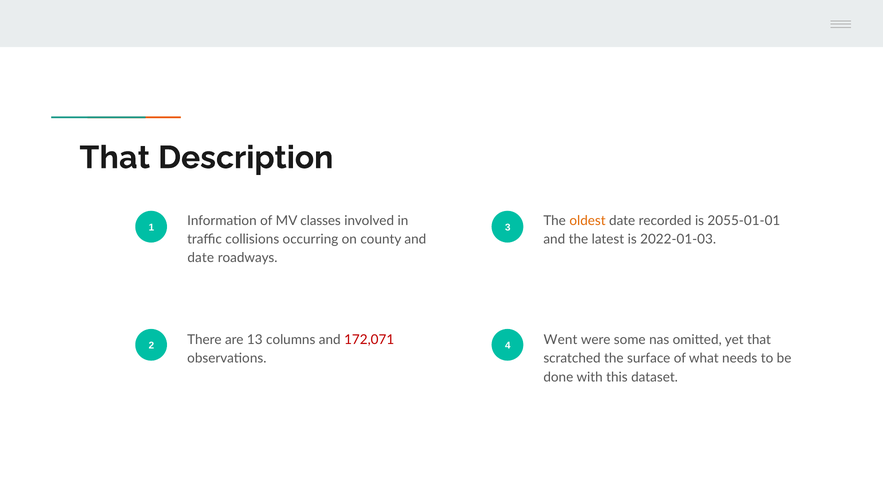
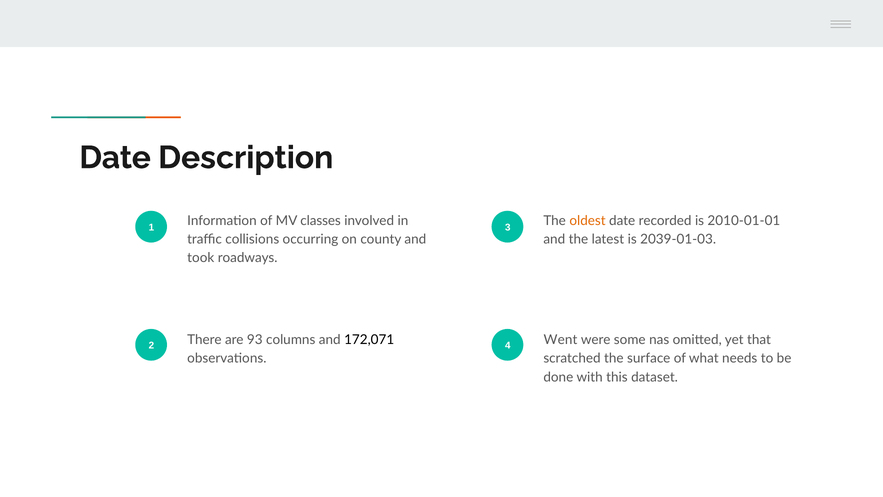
That at (115, 158): That -> Date
2055-01-01: 2055-01-01 -> 2010-01-01
2022-01-03: 2022-01-03 -> 2039-01-03
date at (201, 258): date -> took
13: 13 -> 93
172,071 colour: red -> black
